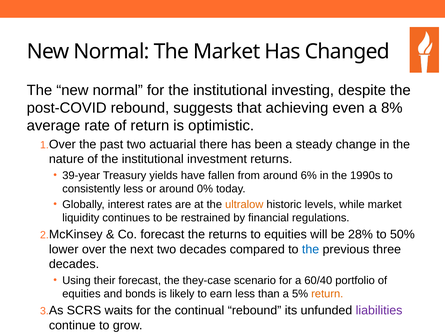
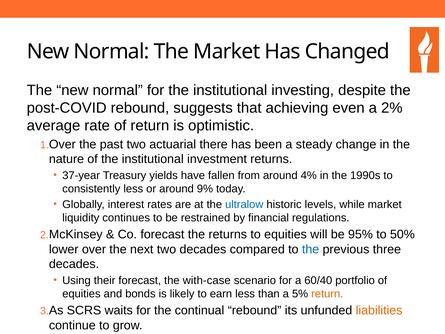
8%: 8% -> 2%
39-year: 39-year -> 37-year
6%: 6% -> 4%
0%: 0% -> 9%
ultralow colour: orange -> blue
28%: 28% -> 95%
they-case: they-case -> with-case
liabilities colour: purple -> orange
